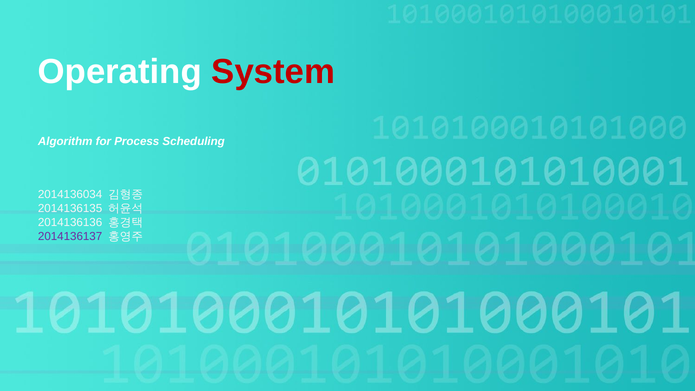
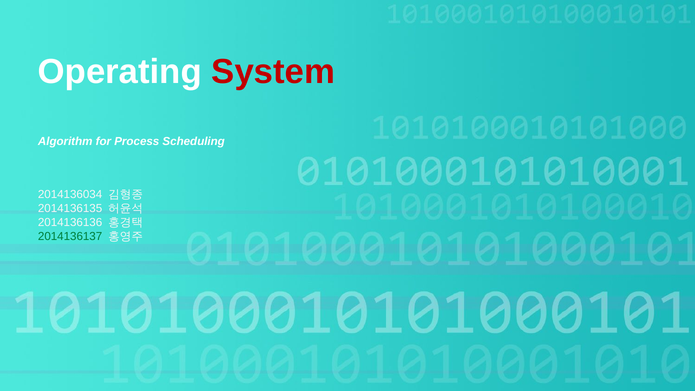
2014136137 colour: purple -> green
